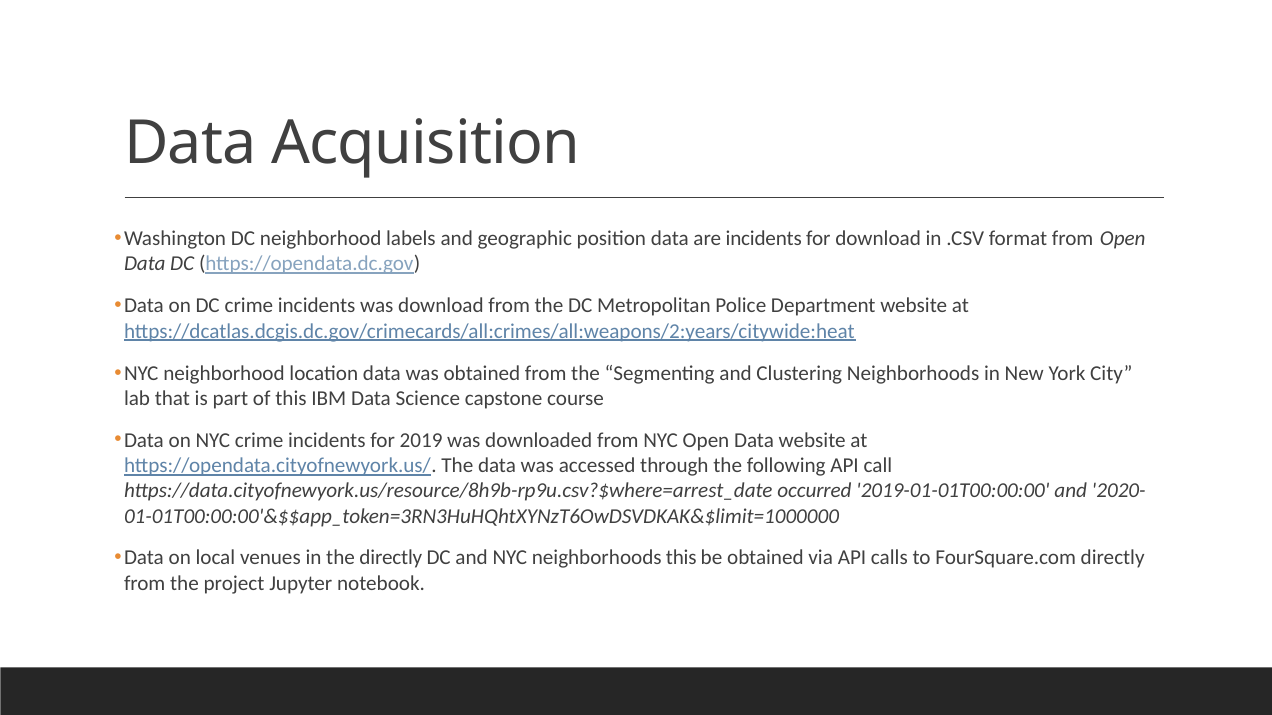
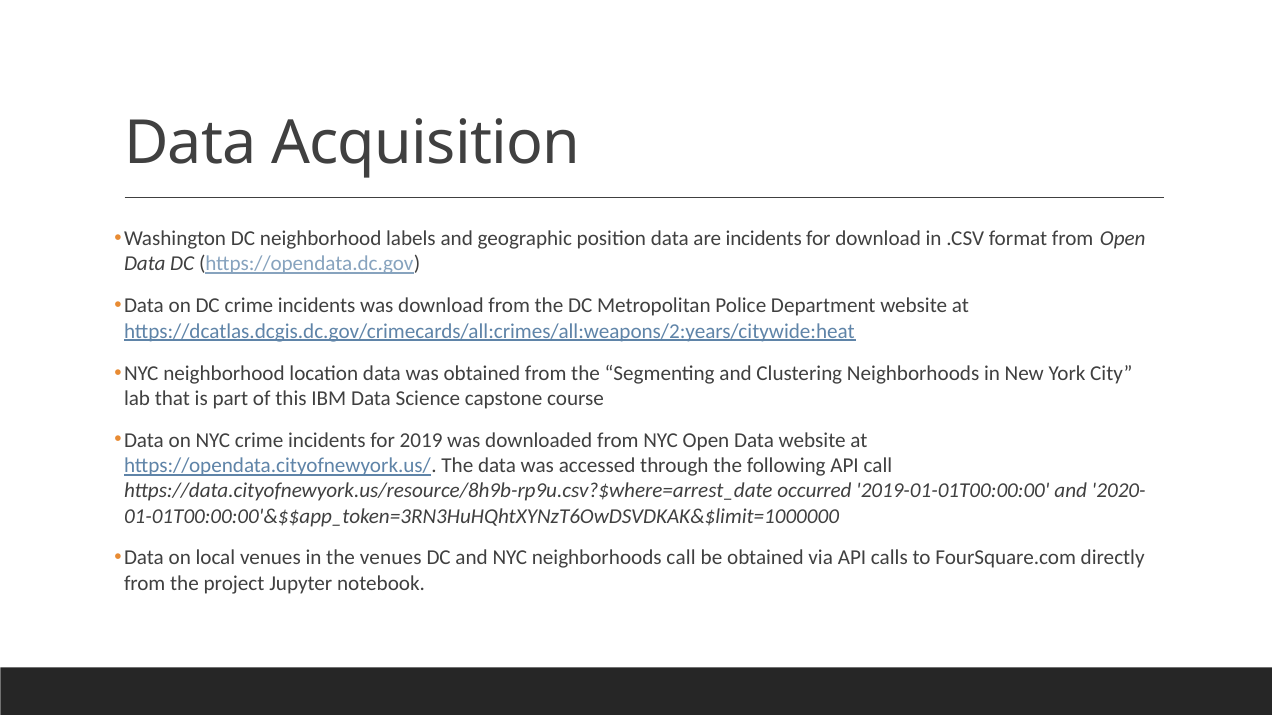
the directly: directly -> venues
neighborhoods this: this -> call
